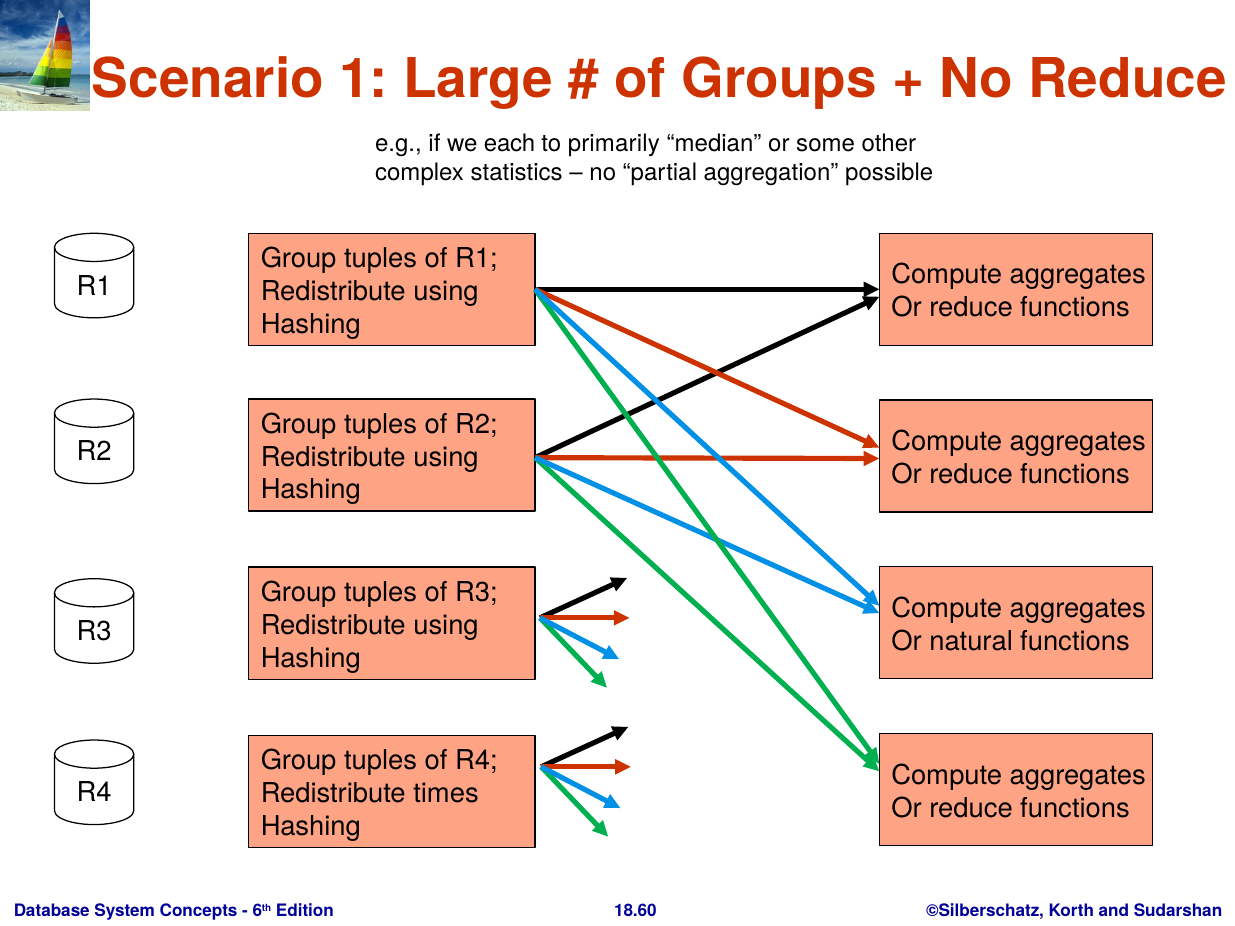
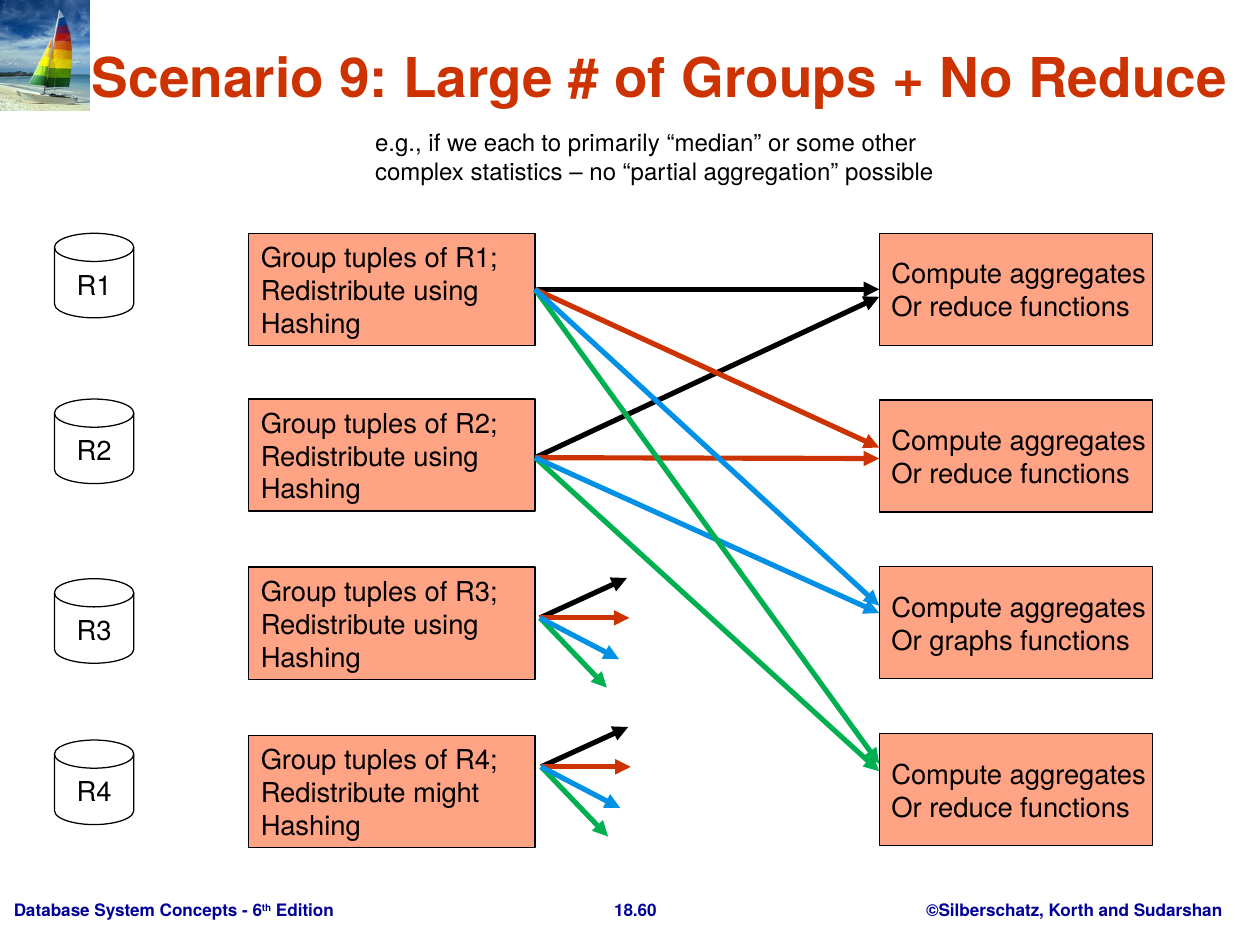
1: 1 -> 9
natural: natural -> graphs
times: times -> might
